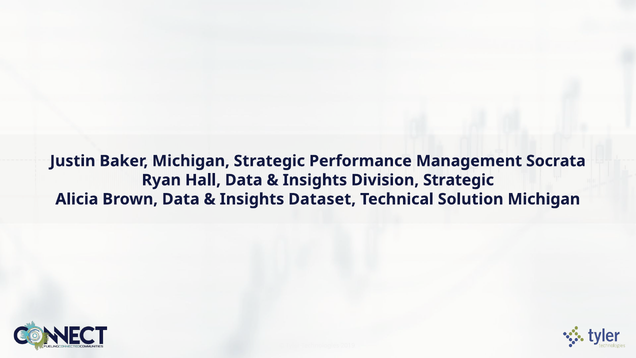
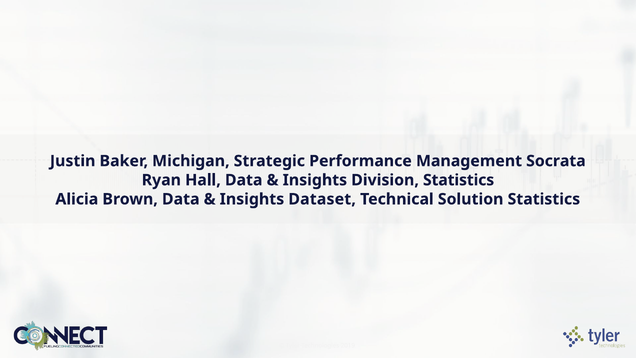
Division Strategic: Strategic -> Statistics
Solution Michigan: Michigan -> Statistics
